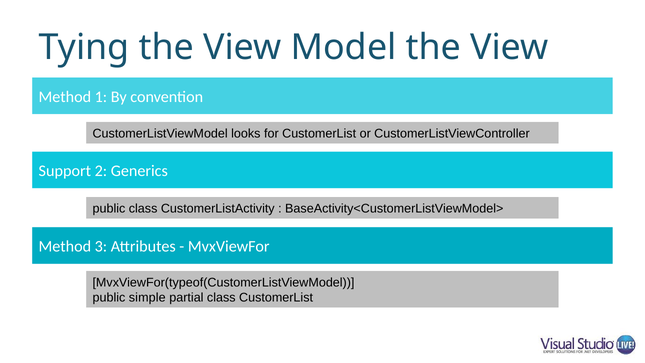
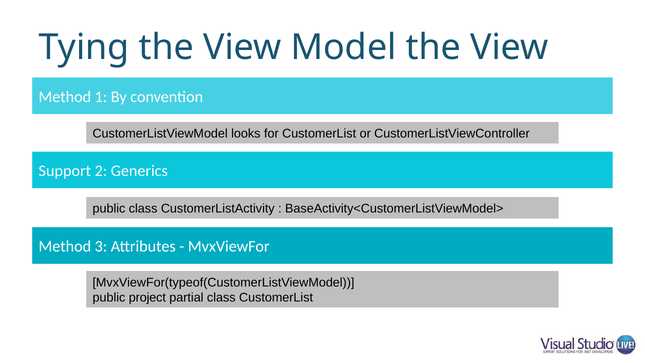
simple: simple -> project
